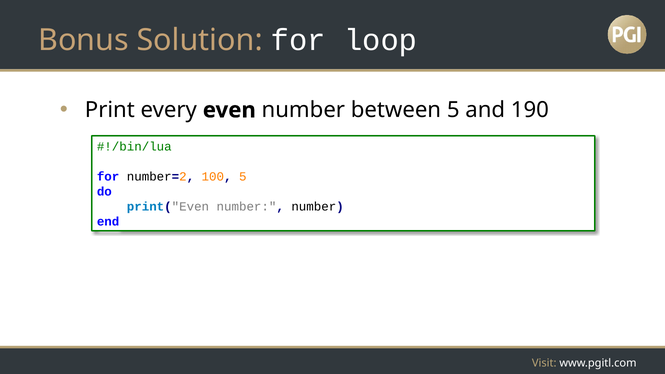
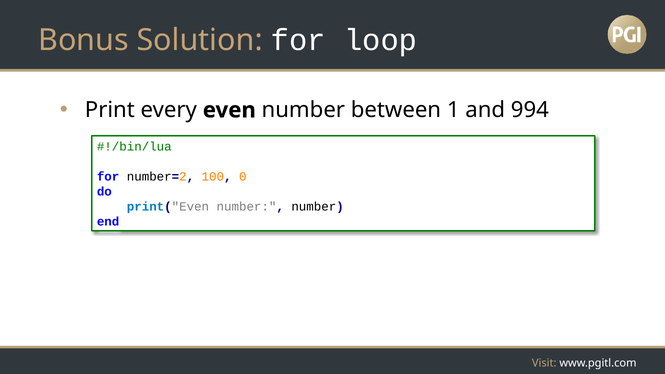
between 5: 5 -> 1
190: 190 -> 994
100 5: 5 -> 0
